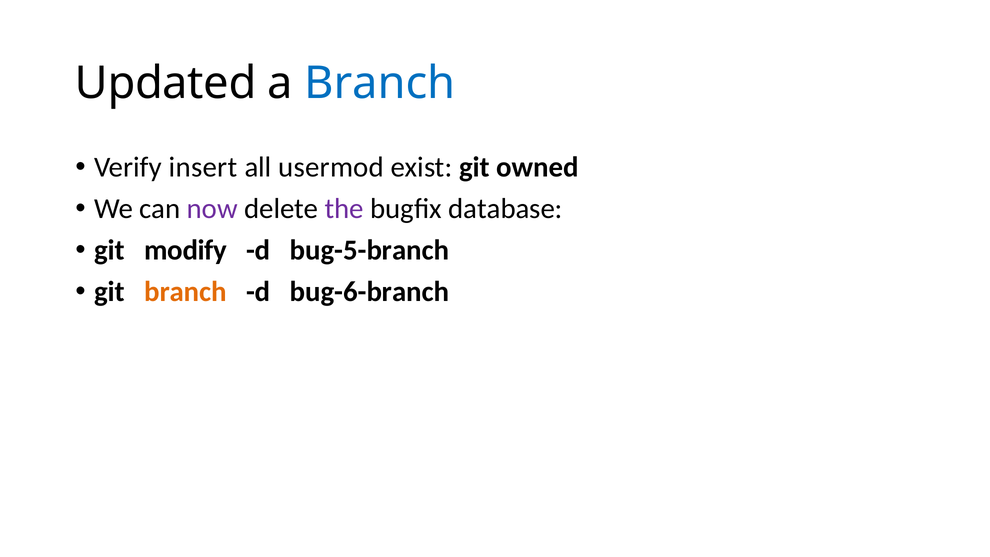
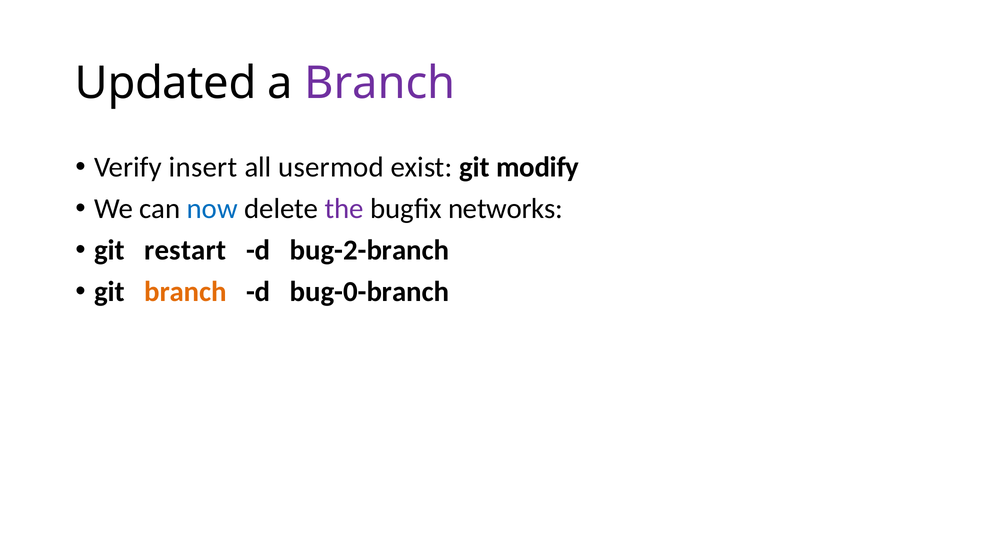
Branch at (380, 83) colour: blue -> purple
owned: owned -> modify
now colour: purple -> blue
database: database -> networks
modify: modify -> restart
bug-5-branch: bug-5-branch -> bug-2-branch
bug-6-branch: bug-6-branch -> bug-0-branch
